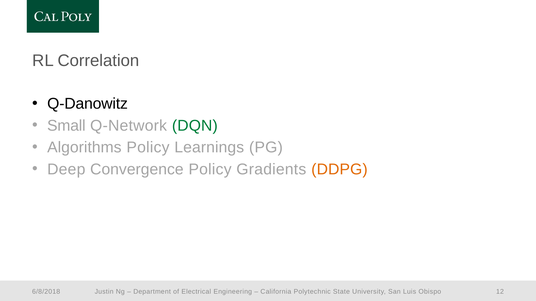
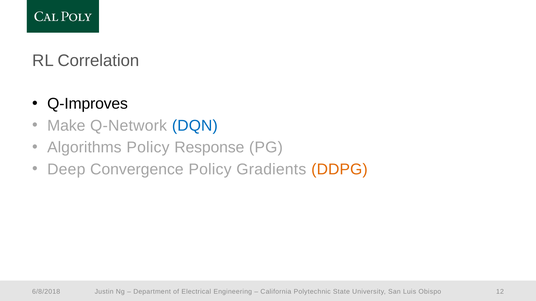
Q-Danowitz: Q-Danowitz -> Q-Improves
Small: Small -> Make
DQN colour: green -> blue
Learnings: Learnings -> Response
